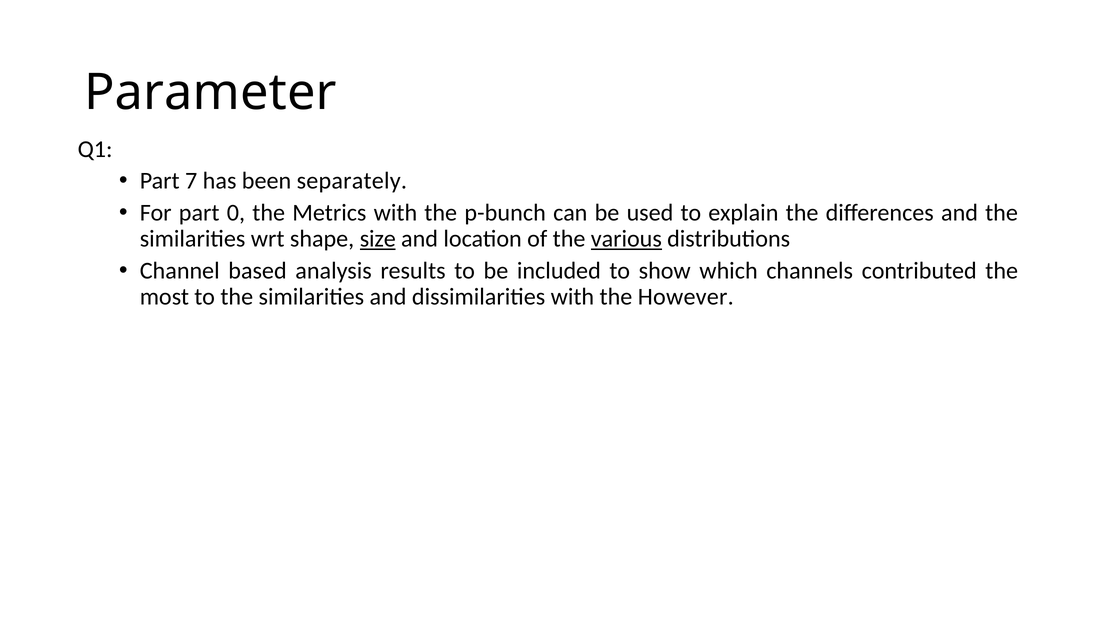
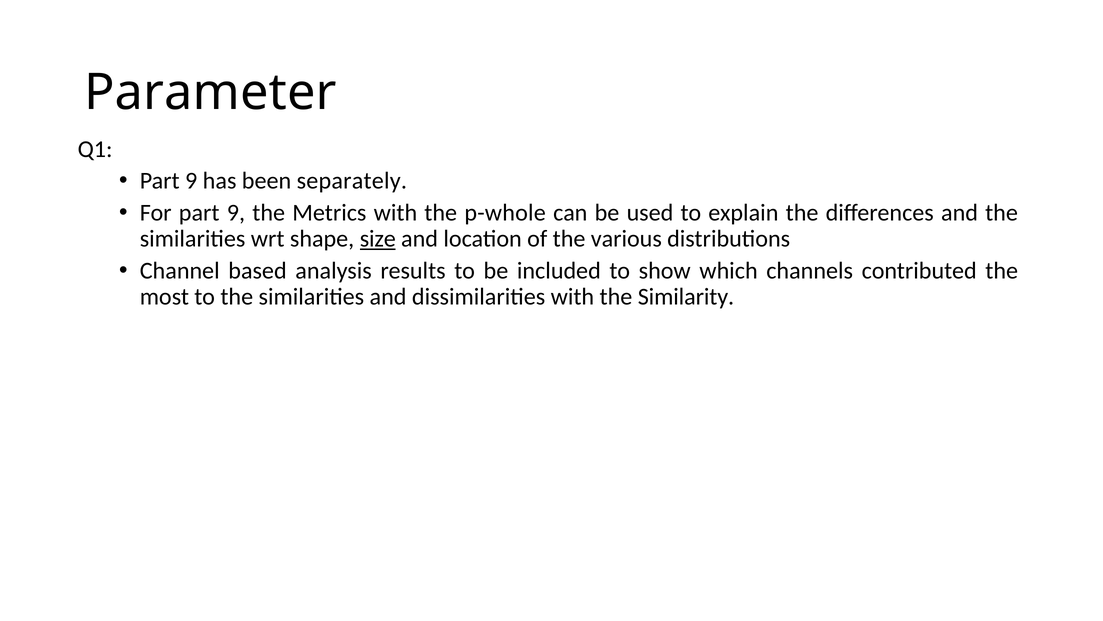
7 at (191, 181): 7 -> 9
For part 0: 0 -> 9
p-bunch: p-bunch -> p-whole
various underline: present -> none
However: However -> Similarity
